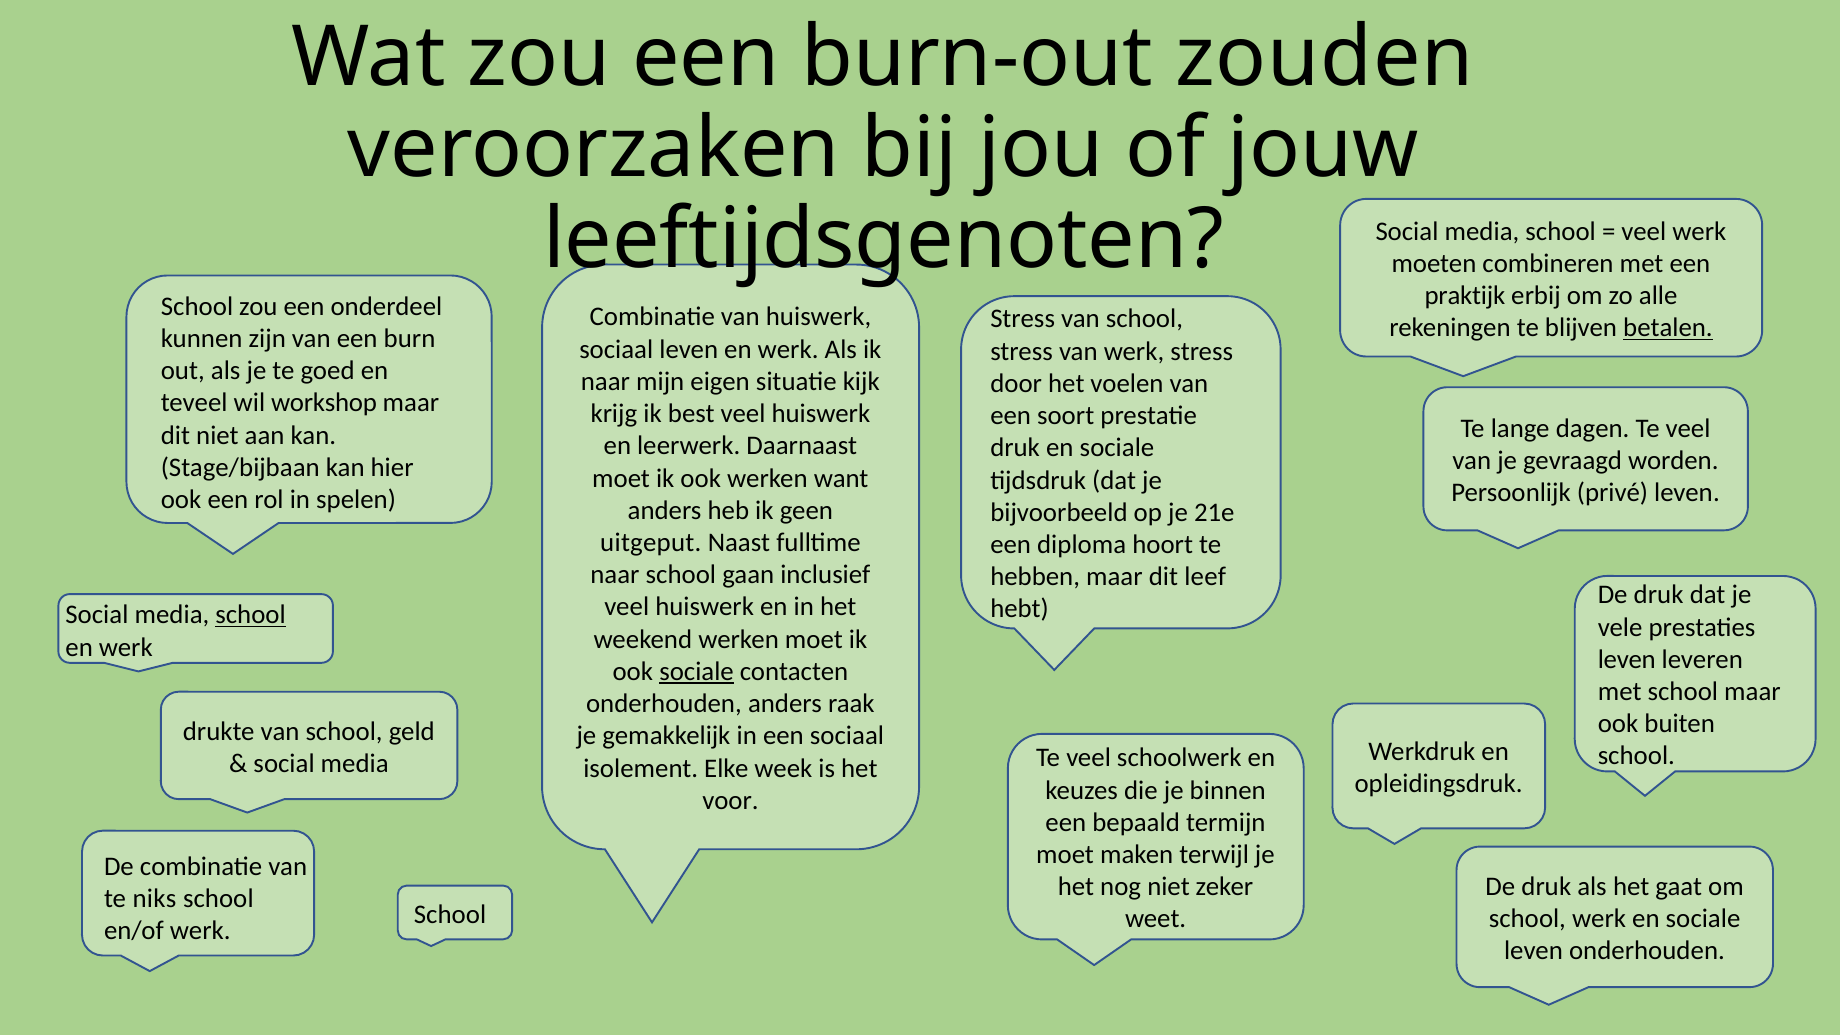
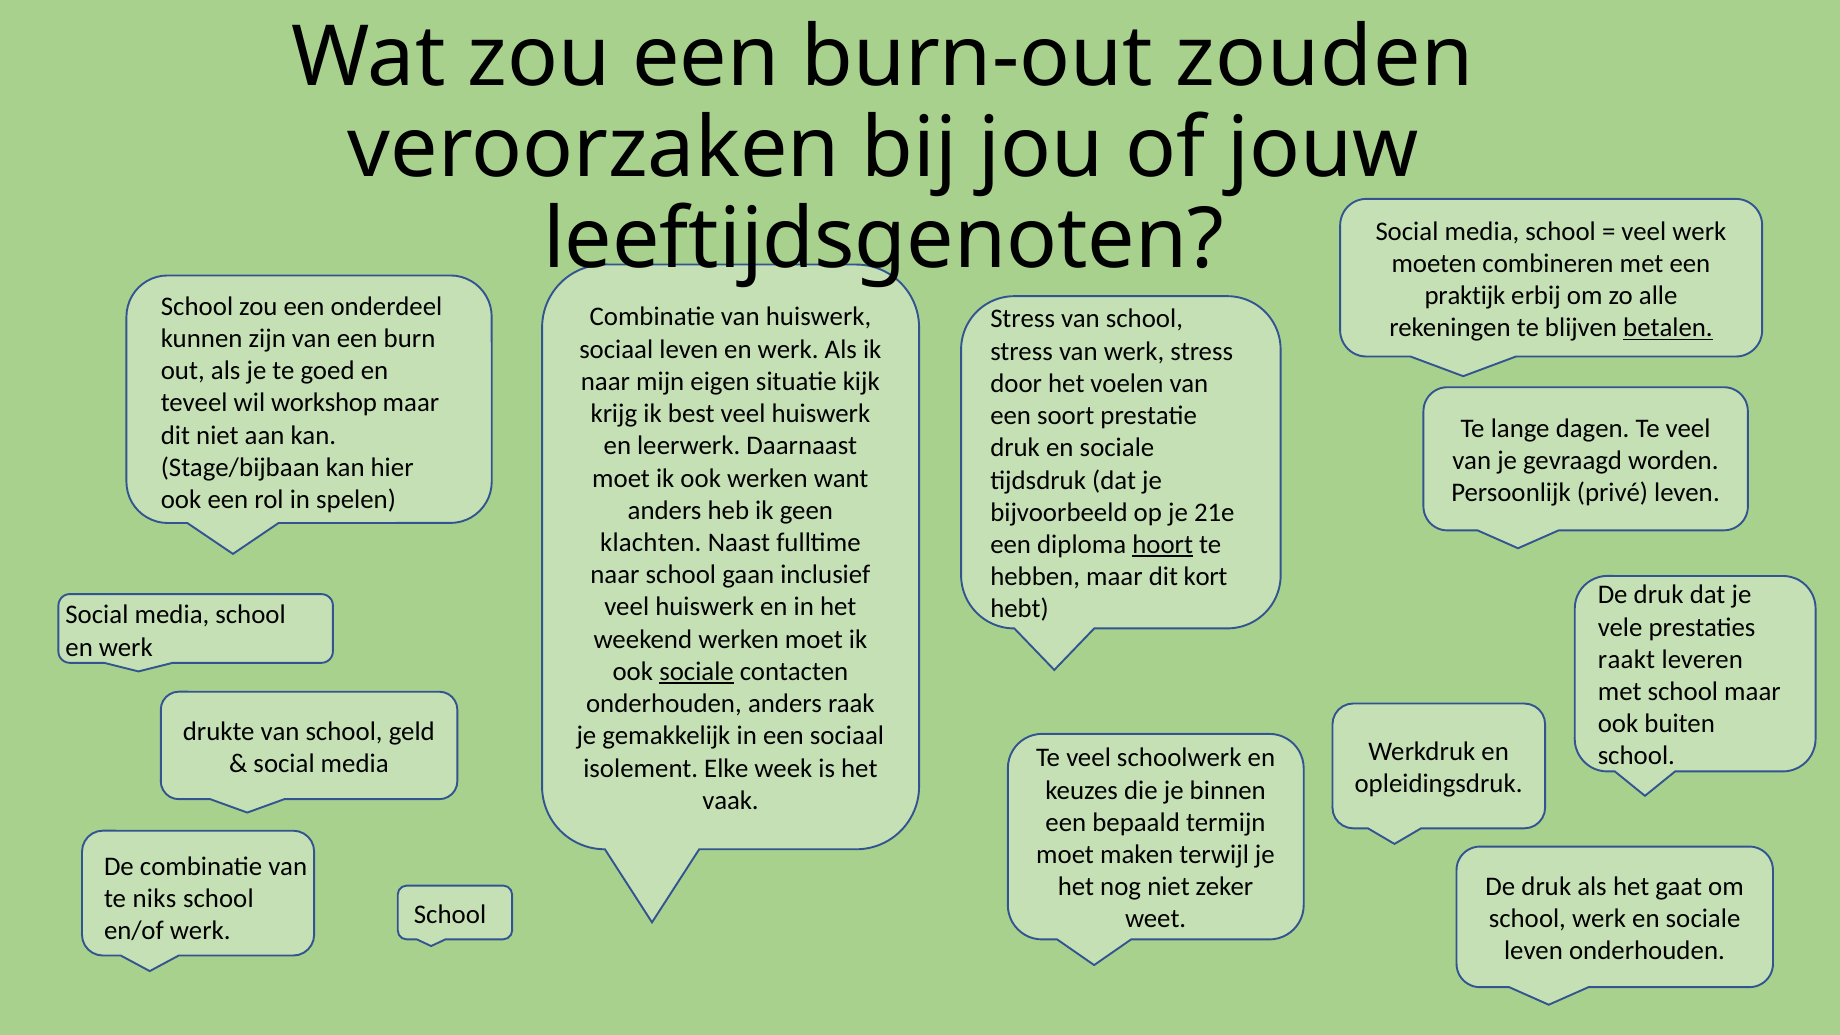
uitgeput: uitgeput -> klachten
hoort underline: none -> present
leef: leef -> kort
school at (251, 615) underline: present -> none
leven at (1627, 659): leven -> raakt
voor: voor -> vaak
